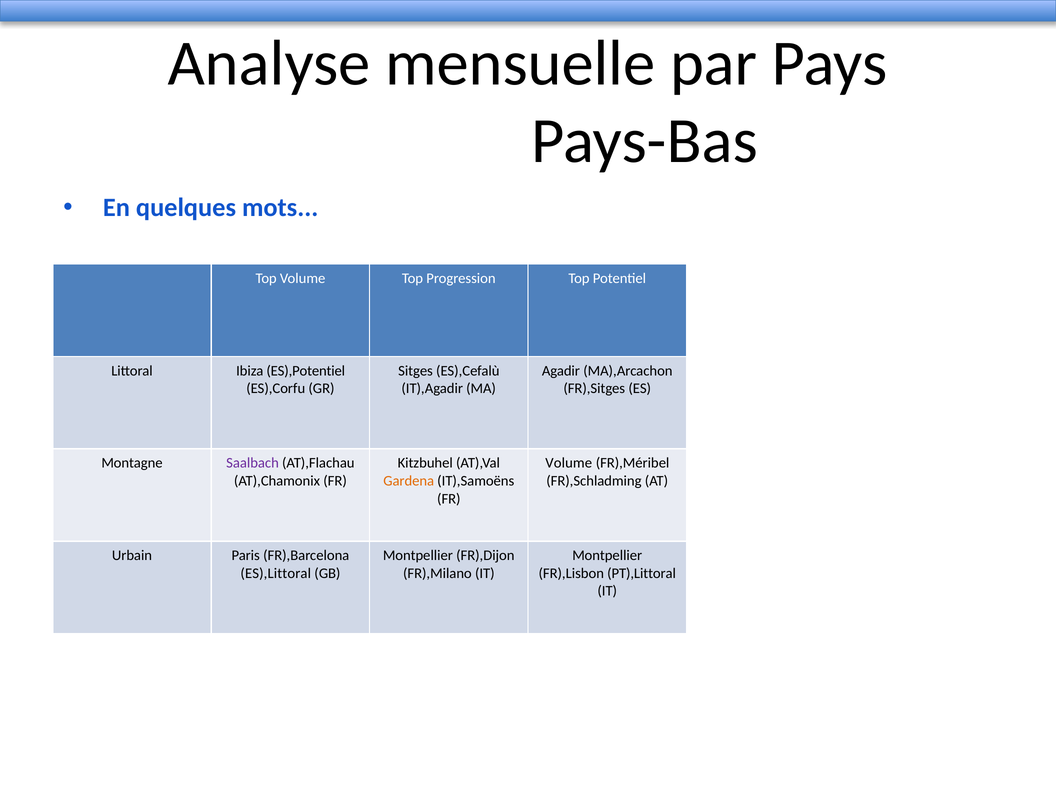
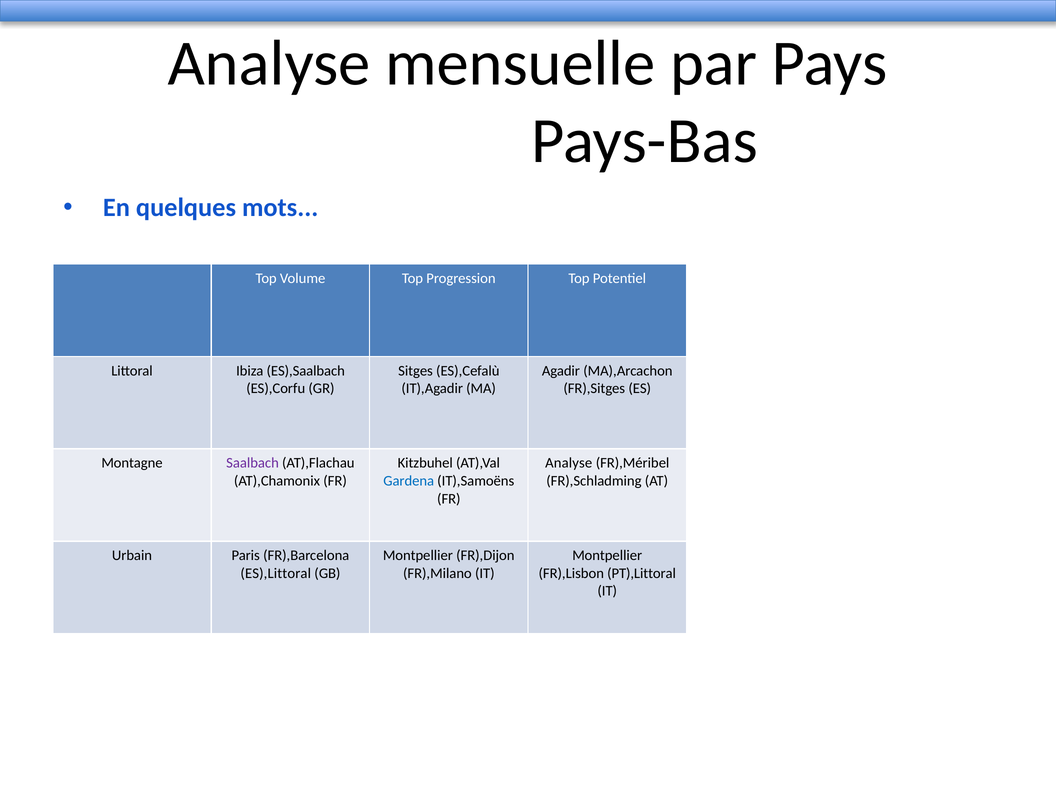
ES),Potentiel: ES),Potentiel -> ES),Saalbach
Volume at (569, 463): Volume -> Analyse
Gardena colour: orange -> blue
